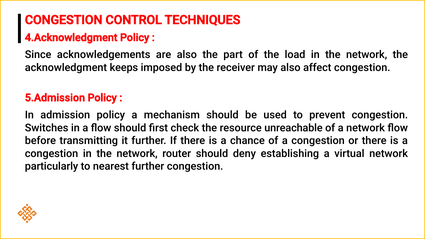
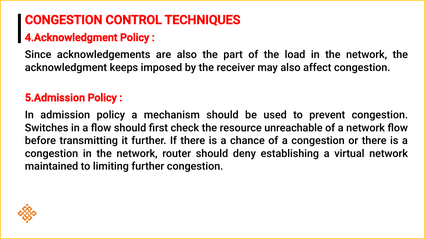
particularly: particularly -> maintained
nearest: nearest -> limiting
